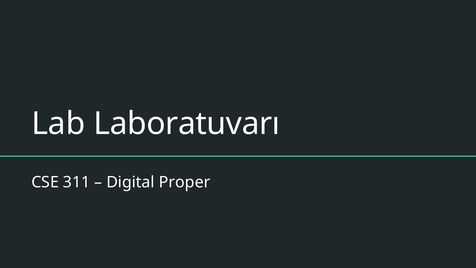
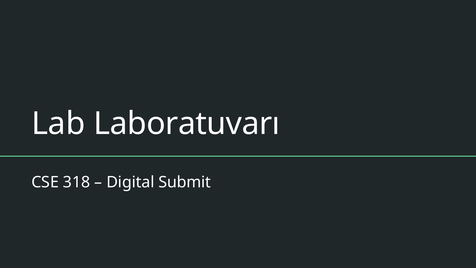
311: 311 -> 318
Proper: Proper -> Submit
